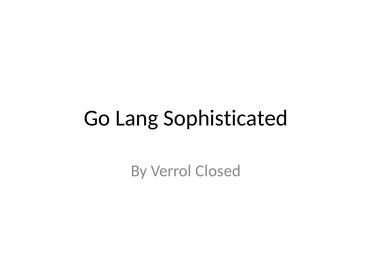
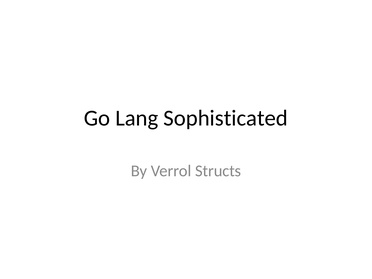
Closed: Closed -> Structs
